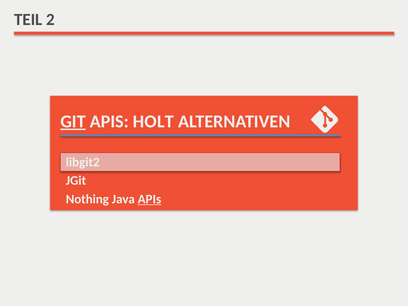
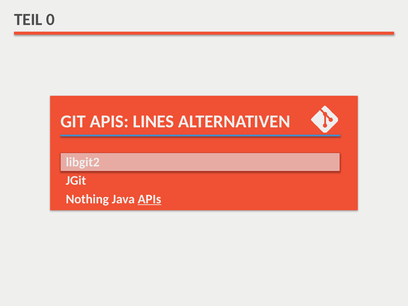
2: 2 -> 0
GIT underline: present -> none
HOLT: HOLT -> LINES
